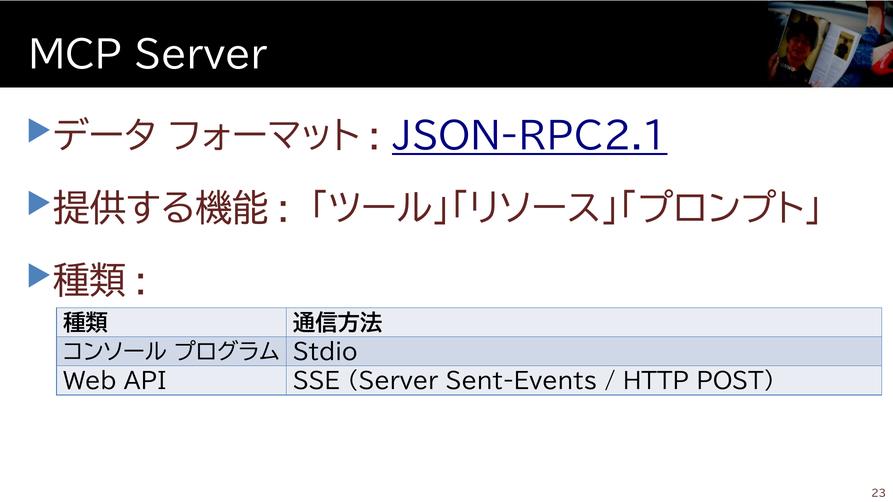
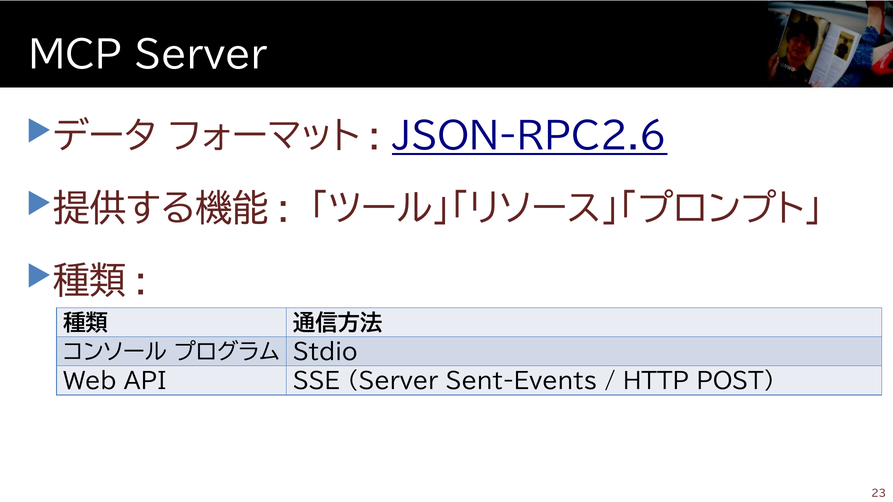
JSON-RPC2.1: JSON-RPC2.1 -> JSON-RPC2.6
